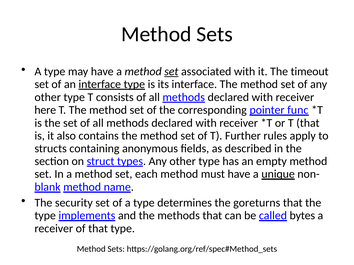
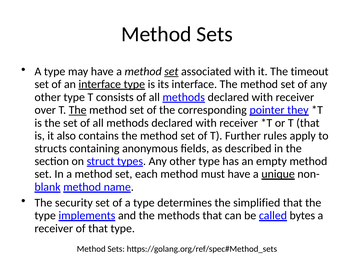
here: here -> over
The at (78, 110) underline: none -> present
func: func -> they
goreturns: goreturns -> simplified
